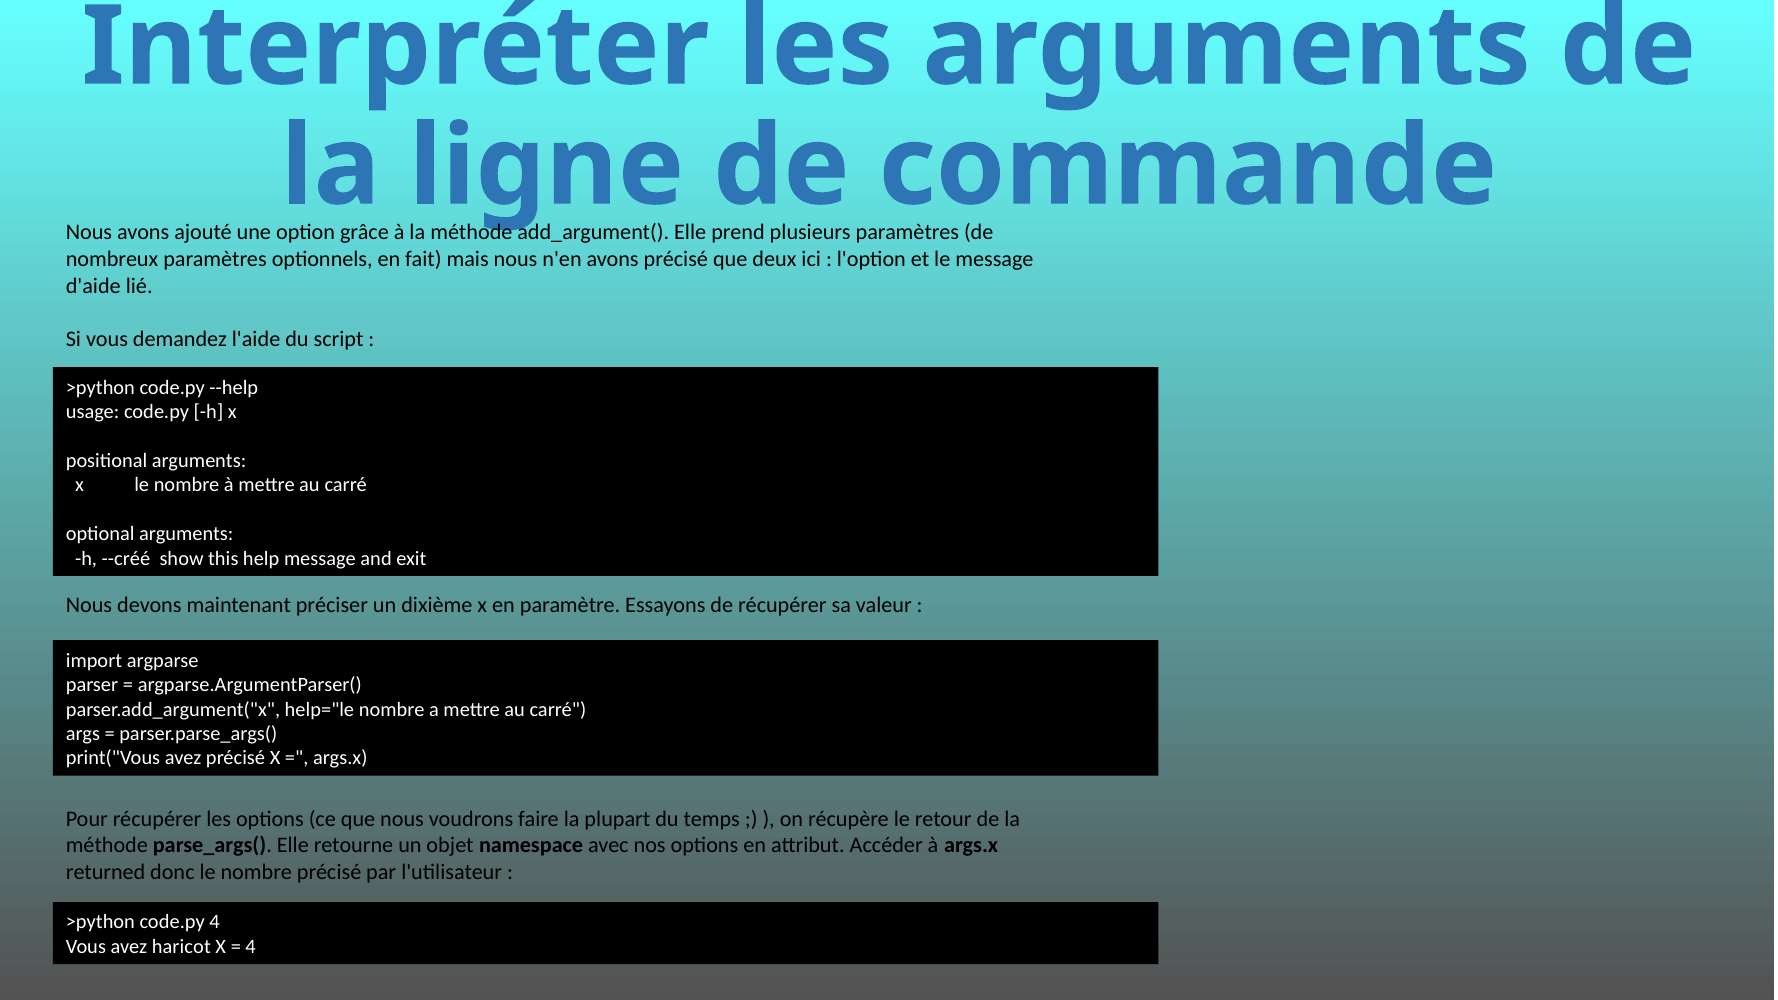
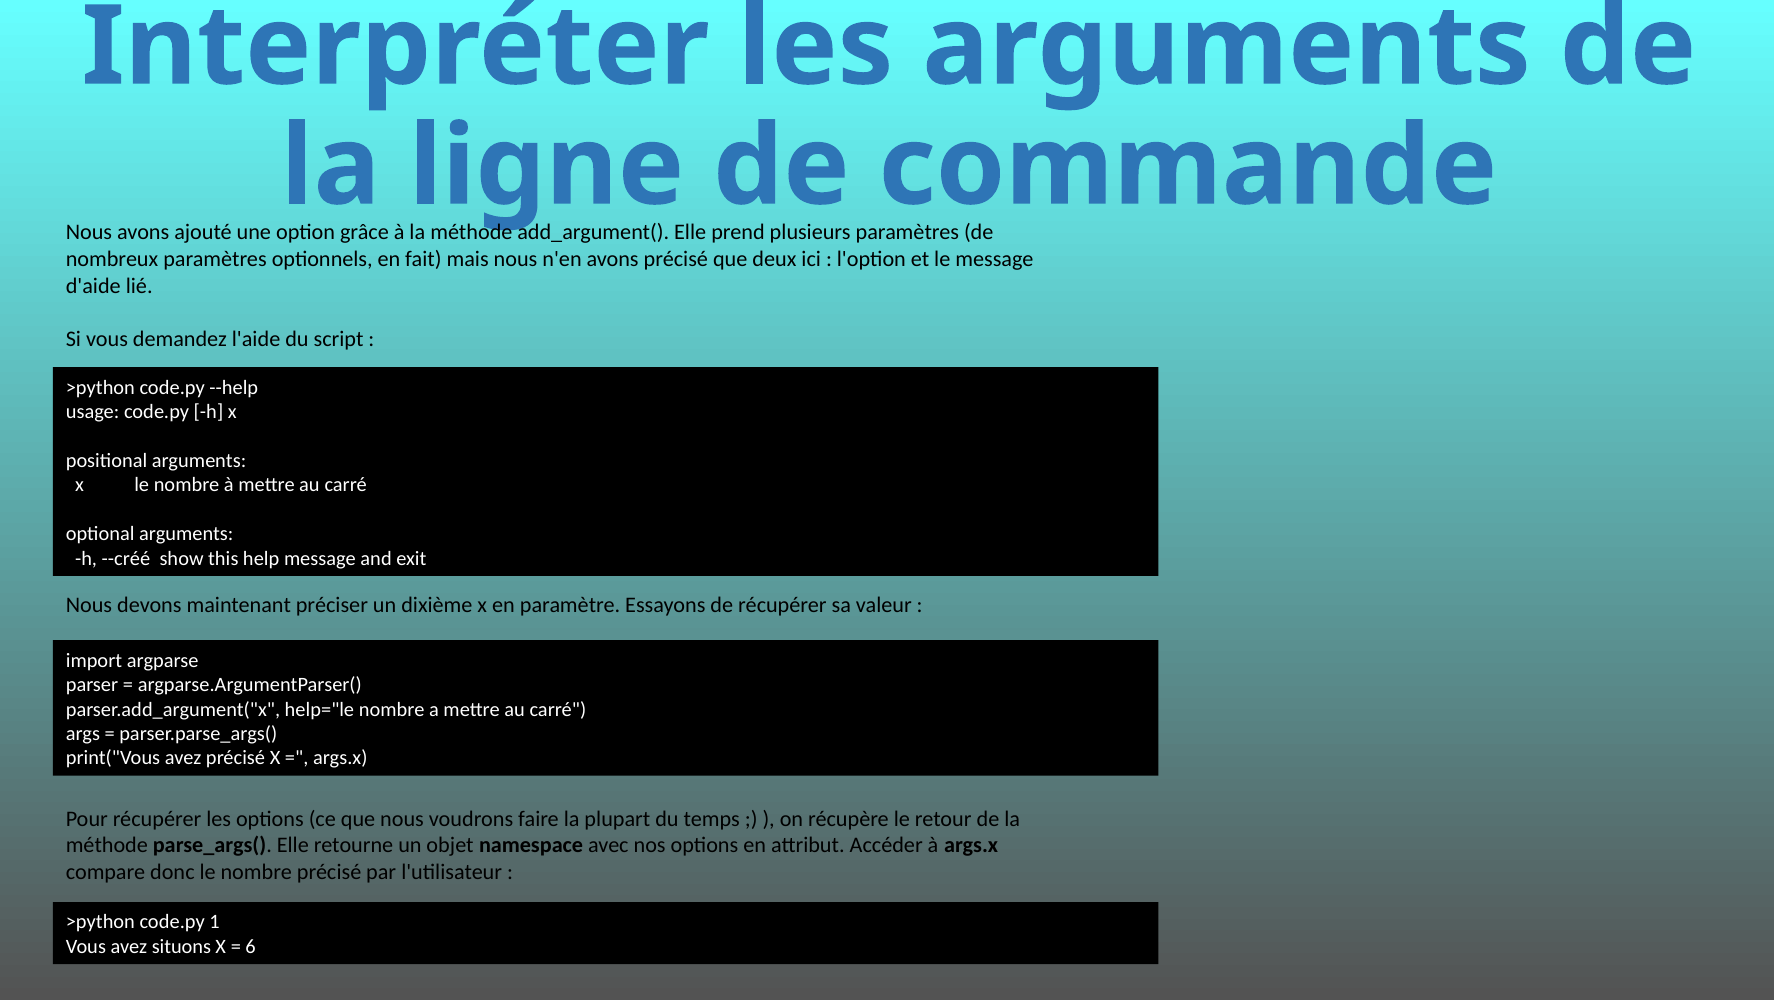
returned: returned -> compare
code.py 4: 4 -> 1
haricot: haricot -> situons
4 at (251, 947): 4 -> 6
